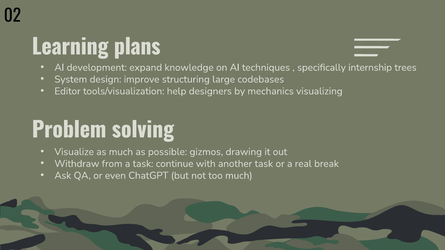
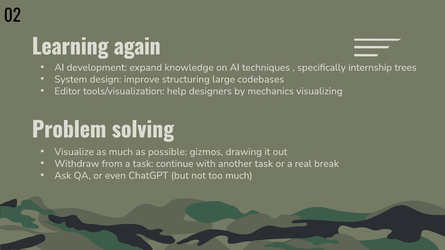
plans: plans -> again
